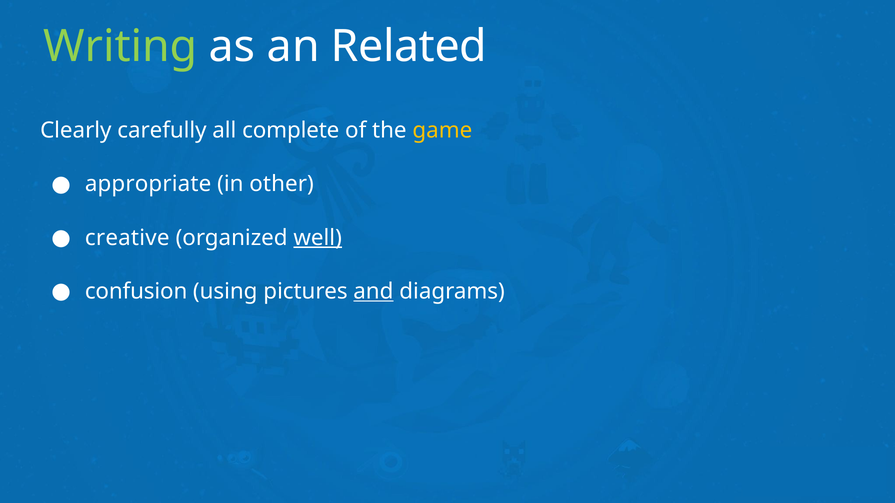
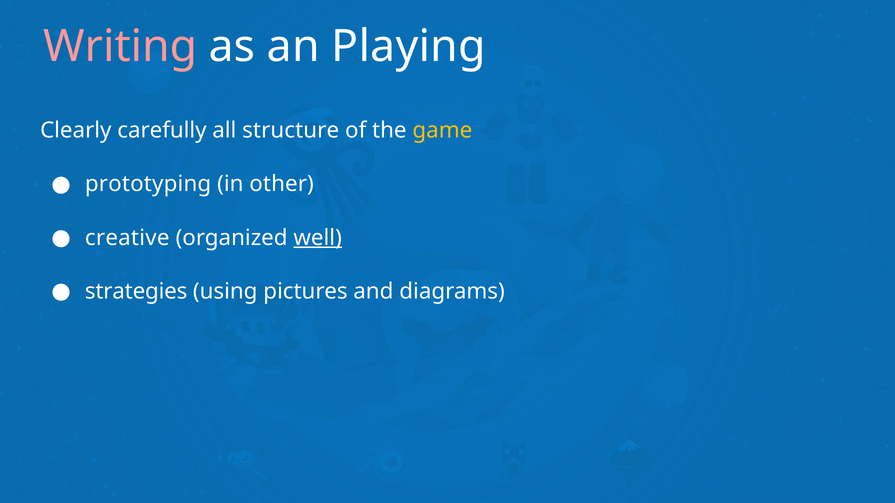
Writing colour: light green -> pink
Related: Related -> Playing
complete: complete -> structure
appropriate: appropriate -> prototyping
confusion: confusion -> strategies
and underline: present -> none
